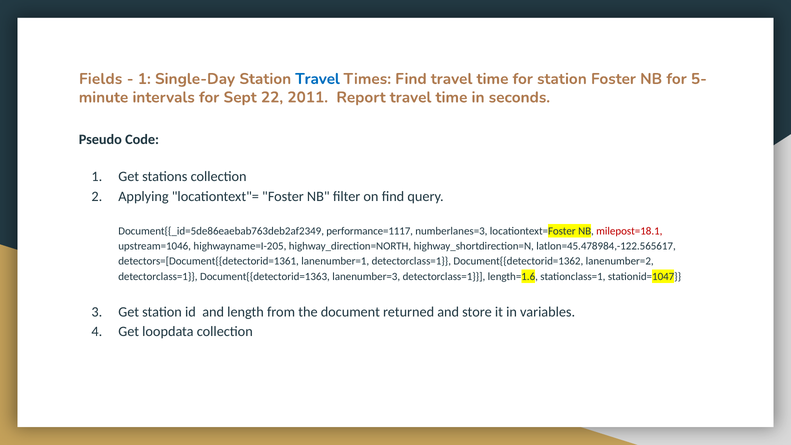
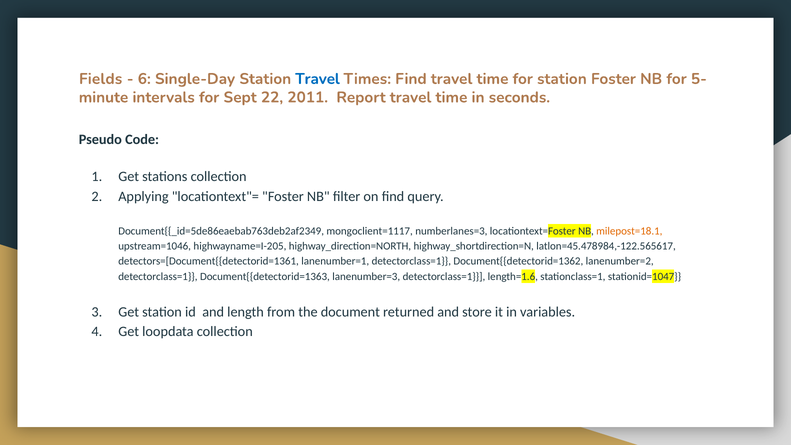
1 at (144, 79): 1 -> 6
performance=1117: performance=1117 -> mongoclient=1117
milepost=18.1 colour: red -> orange
